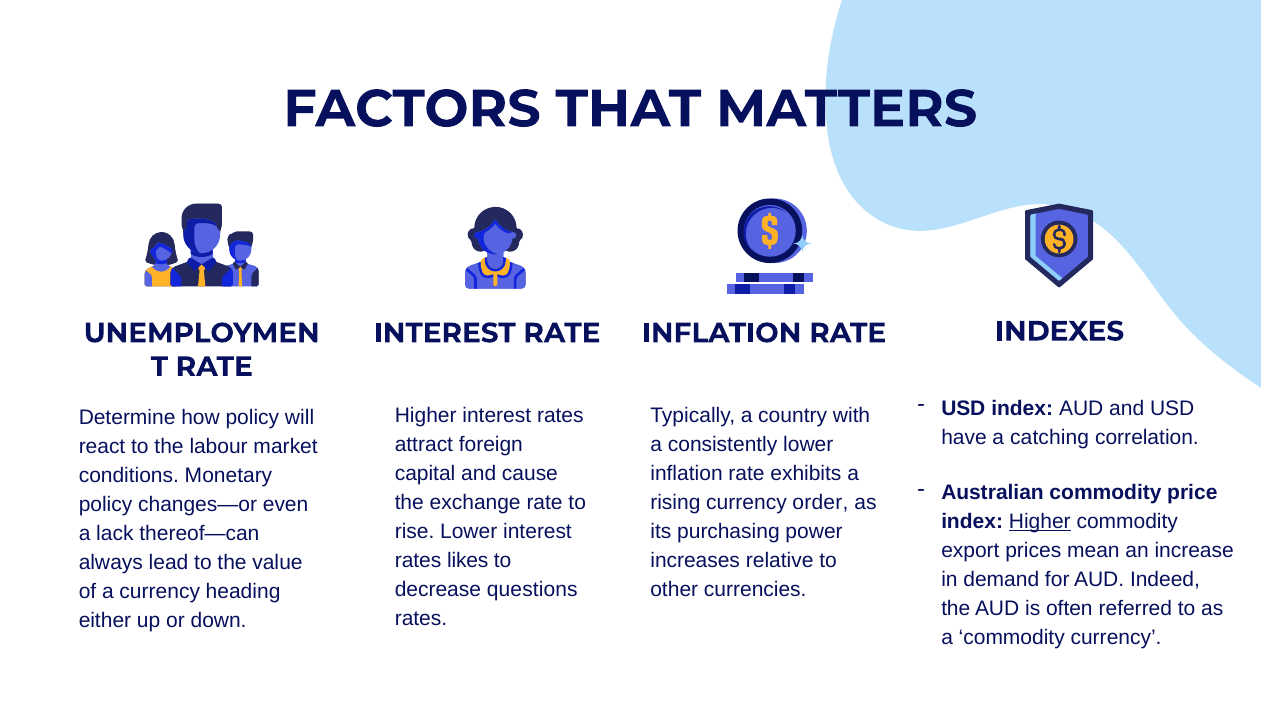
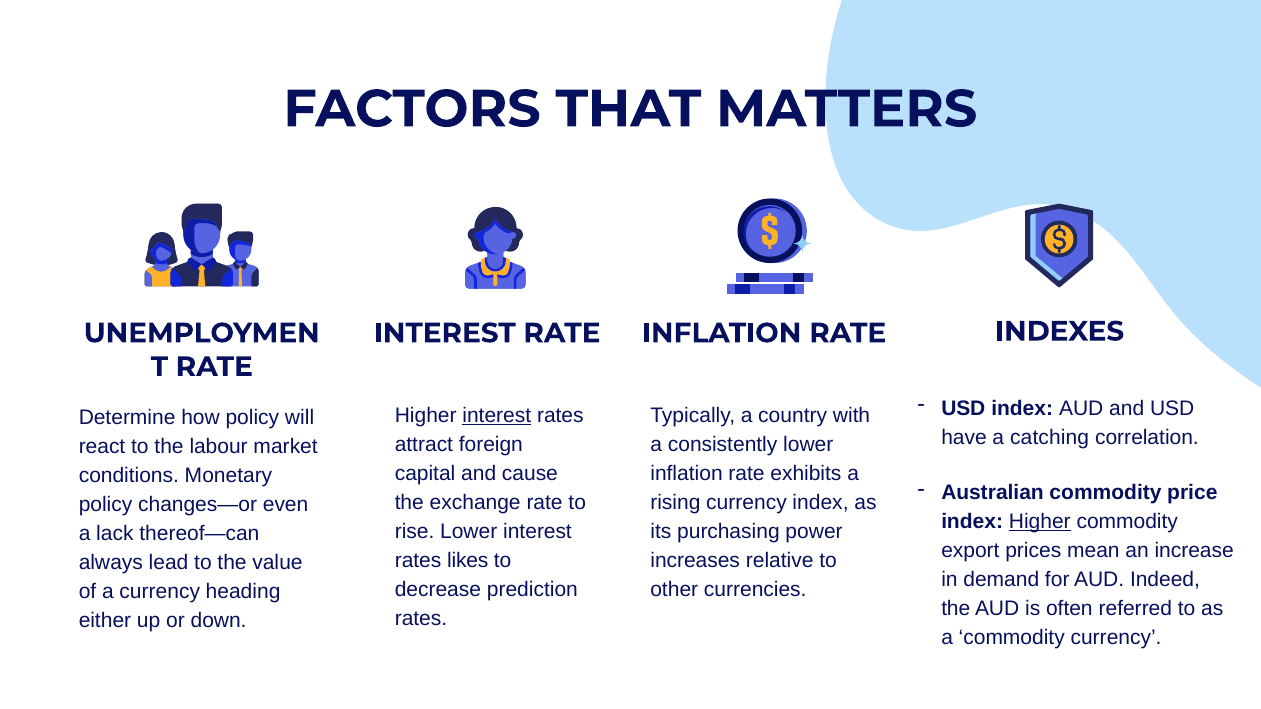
interest at (497, 416) underline: none -> present
currency order: order -> index
questions: questions -> prediction
